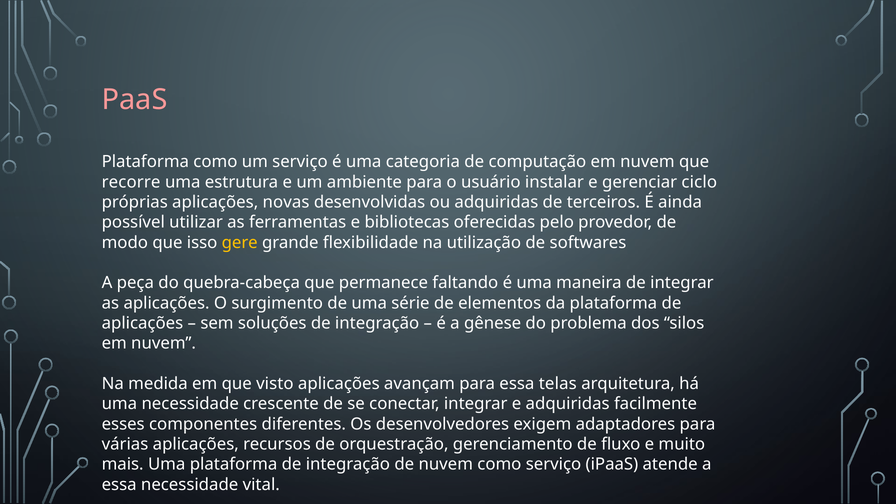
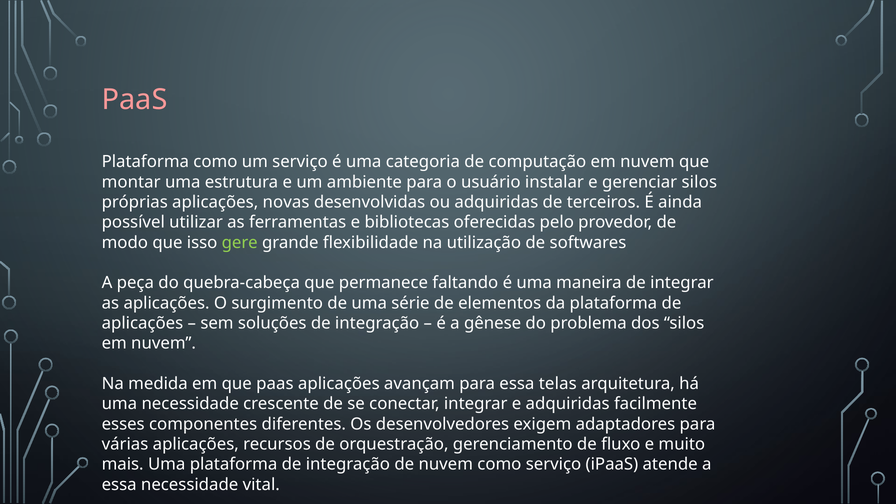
recorre: recorre -> montar
gerenciar ciclo: ciclo -> silos
gere colour: yellow -> light green
que visto: visto -> paas
